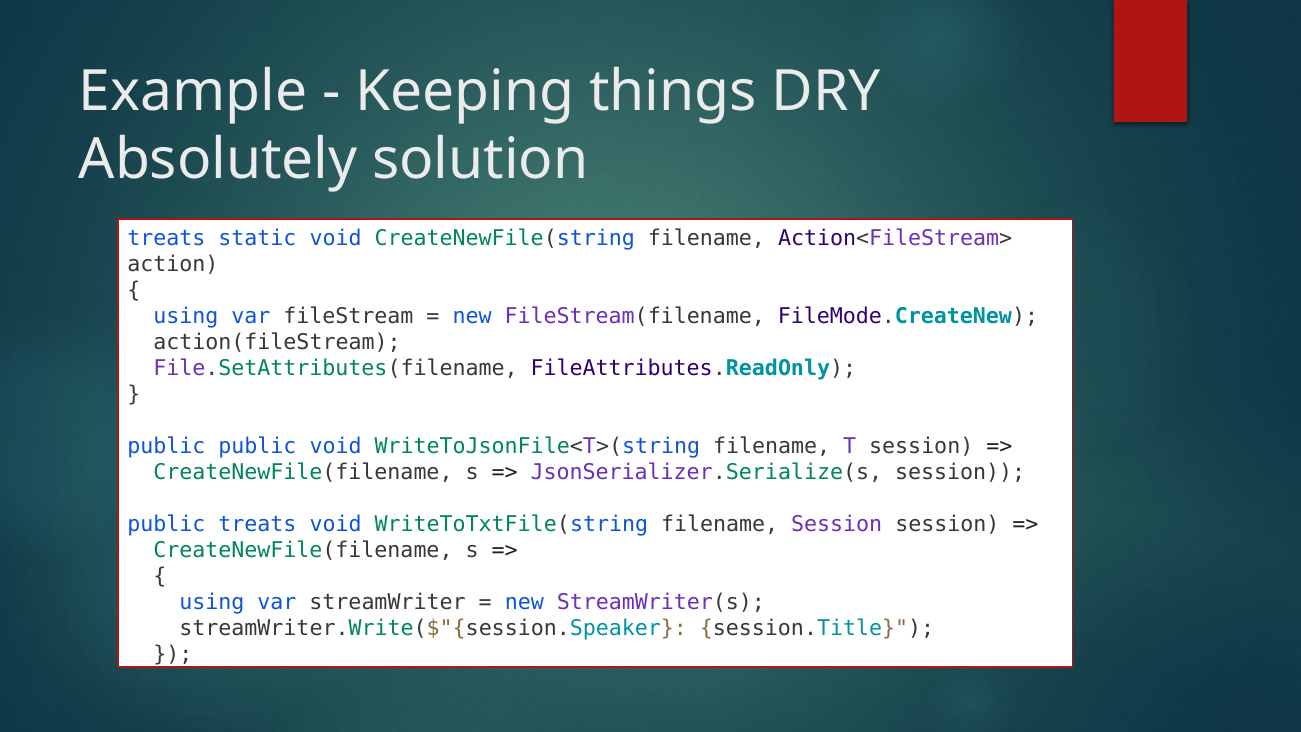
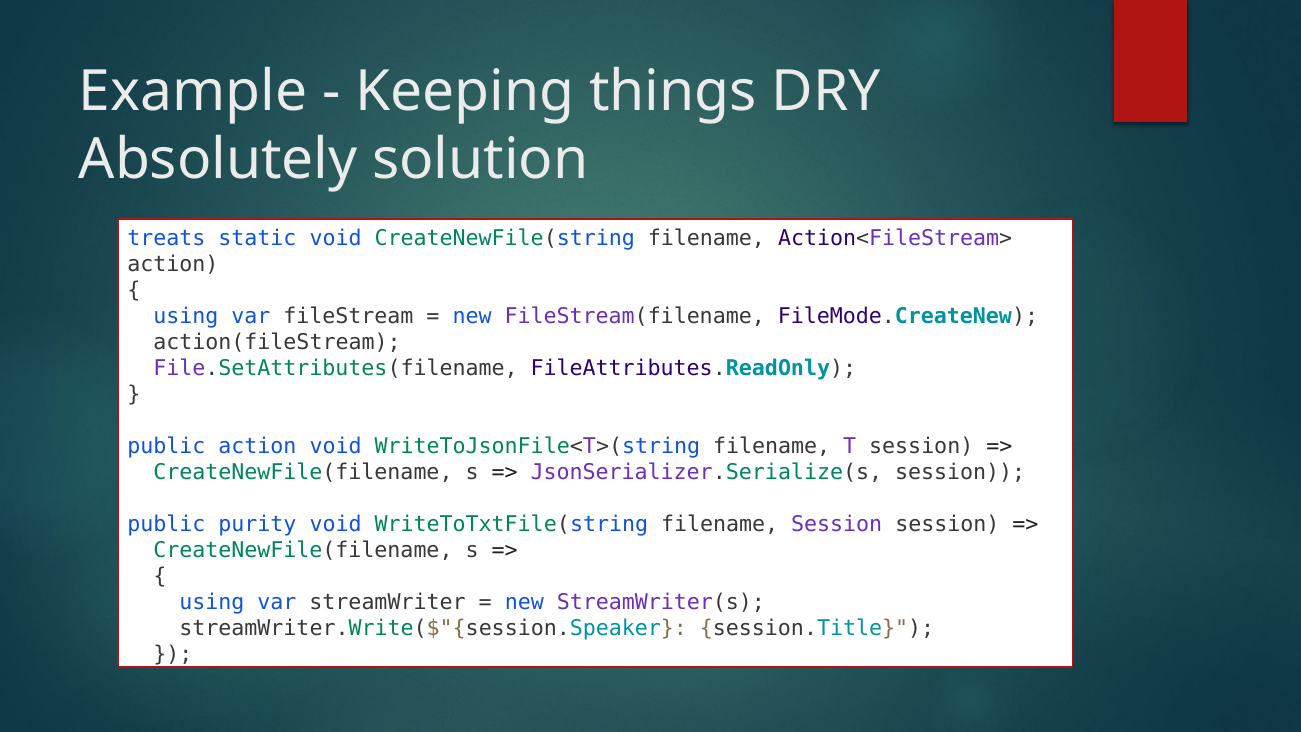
public public: public -> action
public treats: treats -> purity
